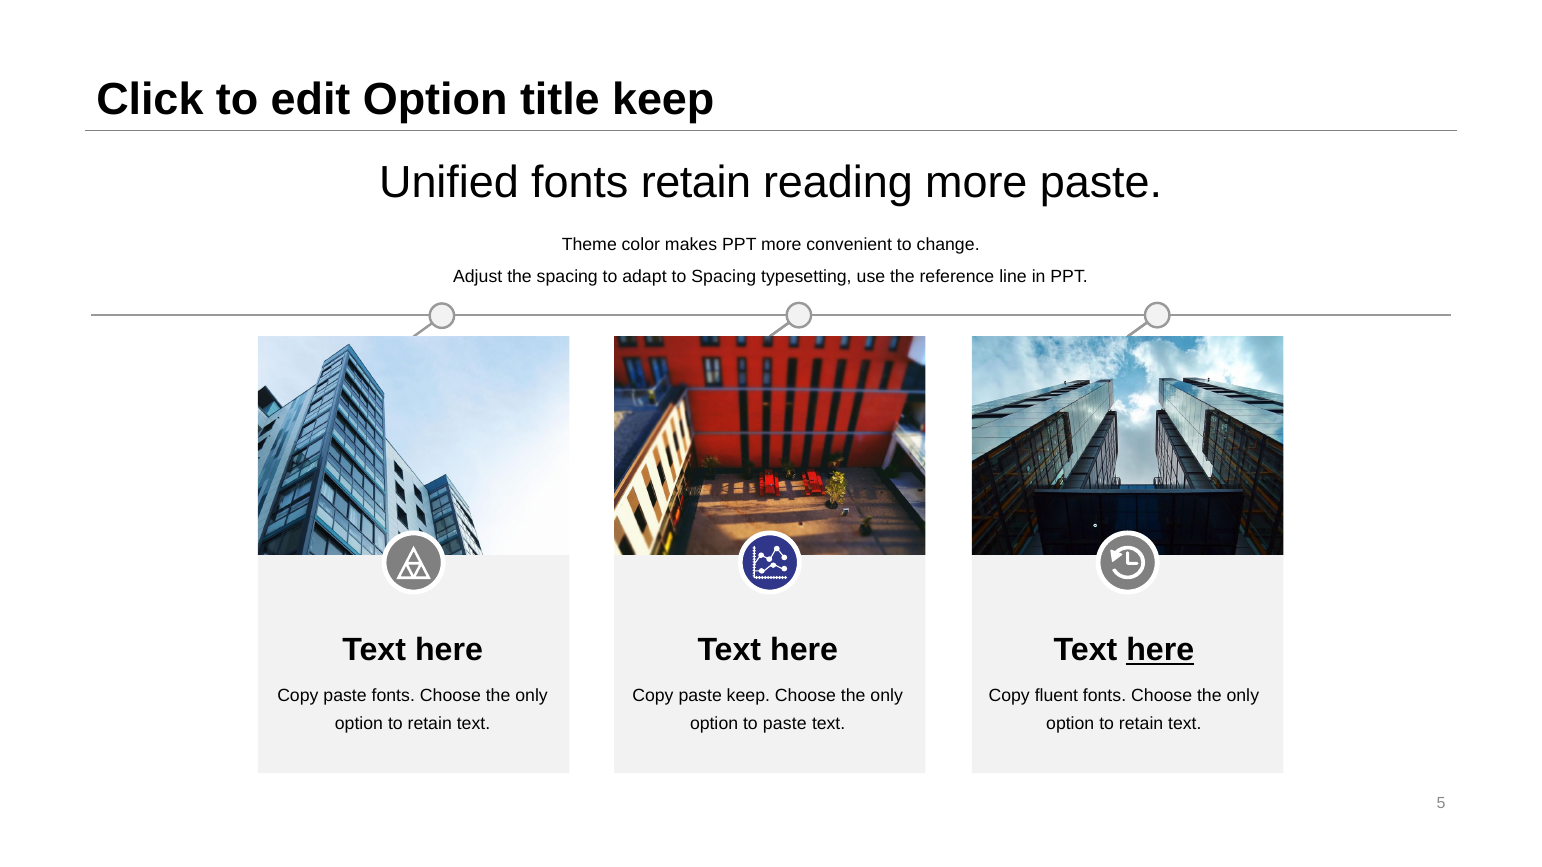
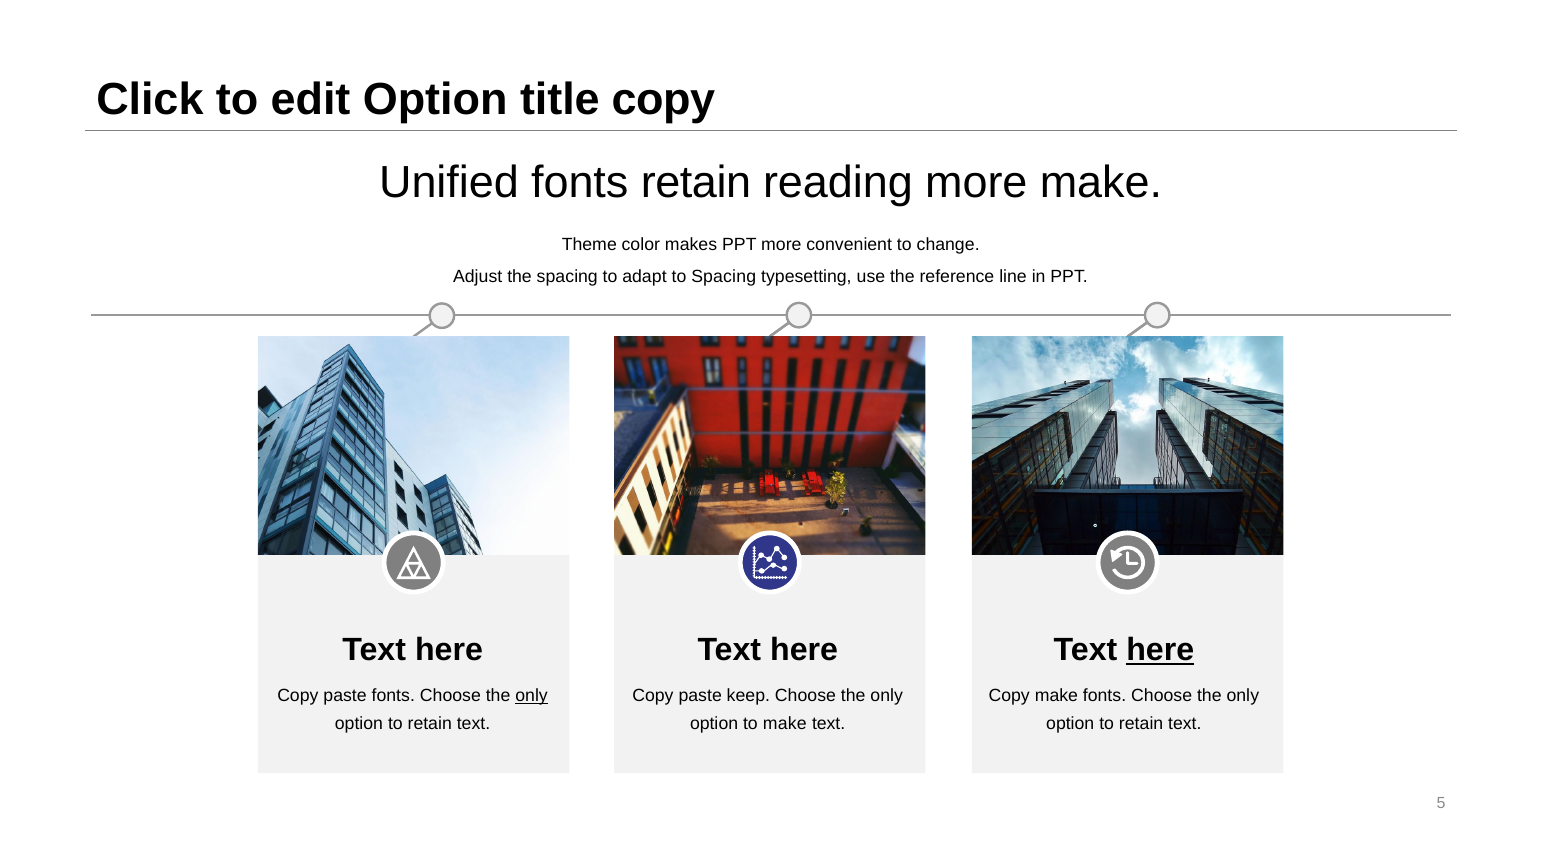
title keep: keep -> copy
more paste: paste -> make
only at (532, 696) underline: none -> present
Copy fluent: fluent -> make
to paste: paste -> make
